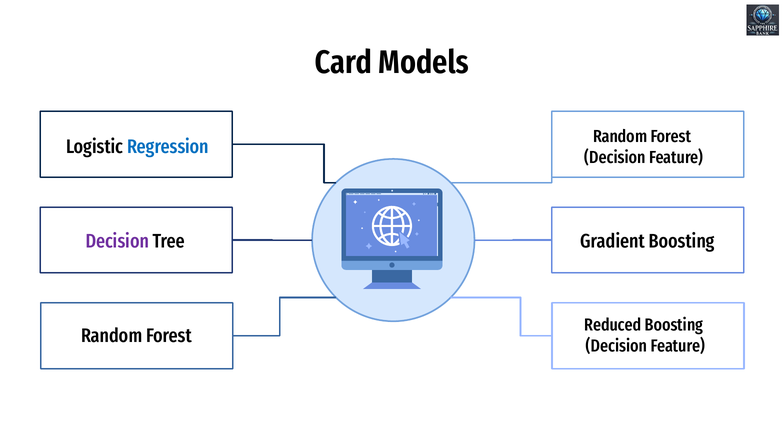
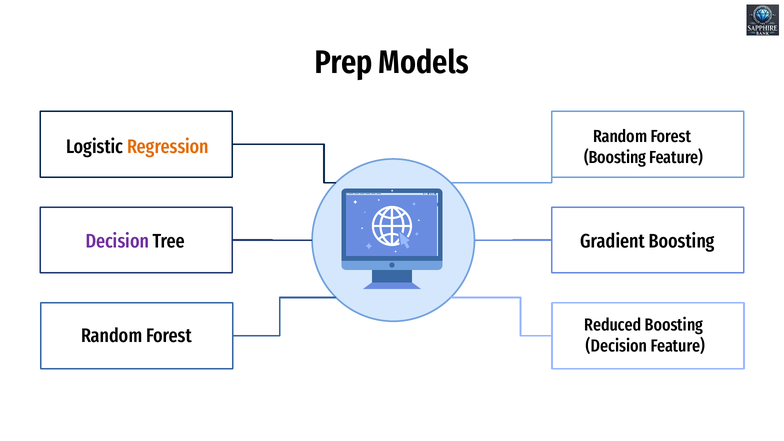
Card: Card -> Prep
Regression colour: blue -> orange
Decision at (615, 158): Decision -> Boosting
